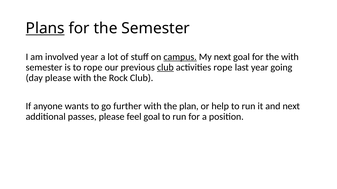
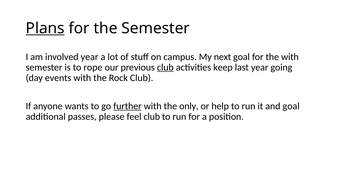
campus underline: present -> none
activities rope: rope -> keep
day please: please -> events
further underline: none -> present
plan: plan -> only
and next: next -> goal
feel goal: goal -> club
